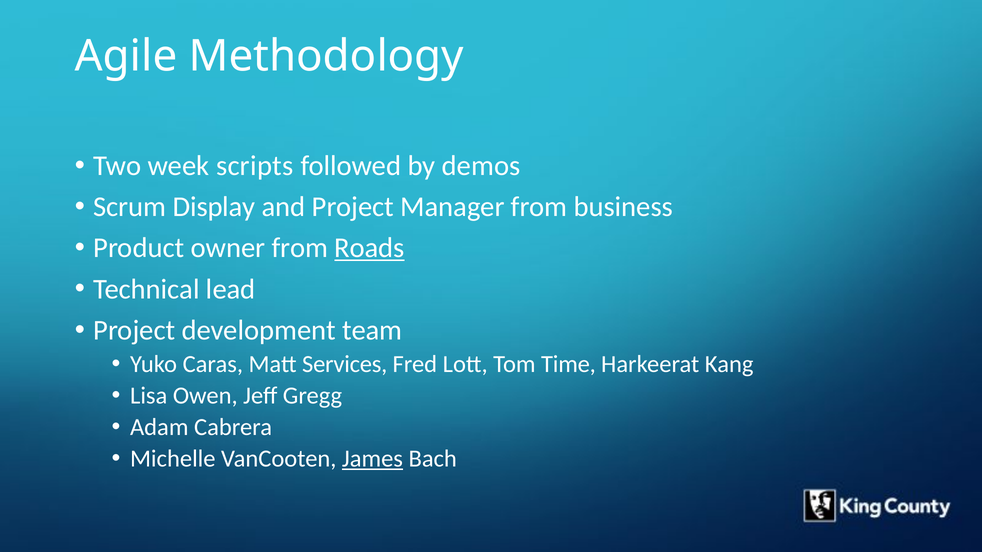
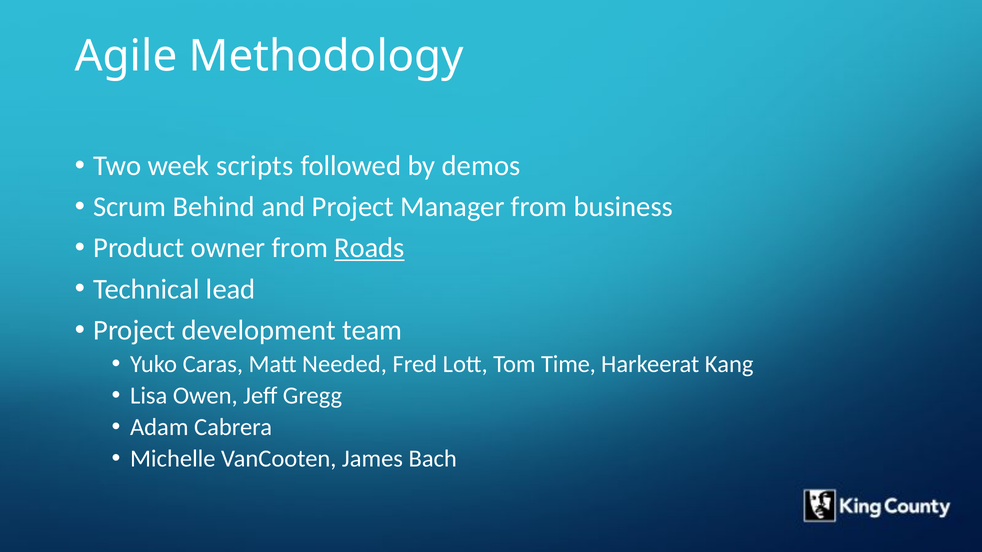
Display: Display -> Behind
Services: Services -> Needed
James underline: present -> none
